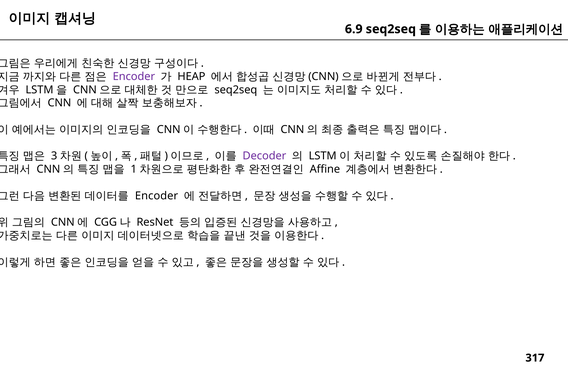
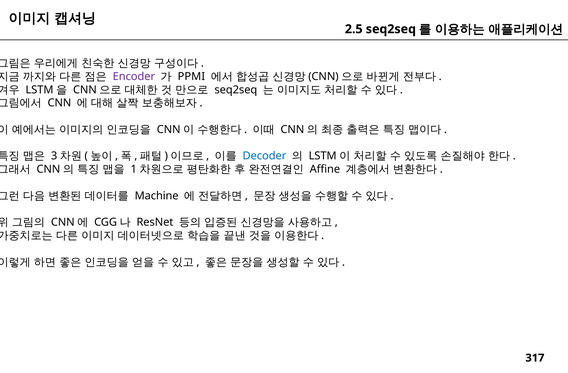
6.9: 6.9 -> 2.5
HEAP: HEAP -> PPMI
Decoder colour: purple -> blue
Encoder at (157, 196): Encoder -> Machine
